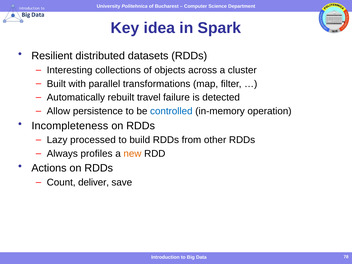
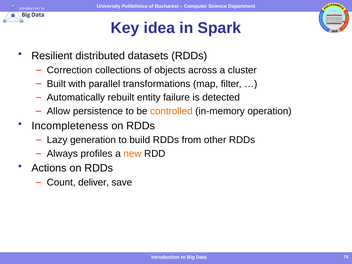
Interesting: Interesting -> Correction
travel: travel -> entity
controlled colour: blue -> orange
processed: processed -> generation
